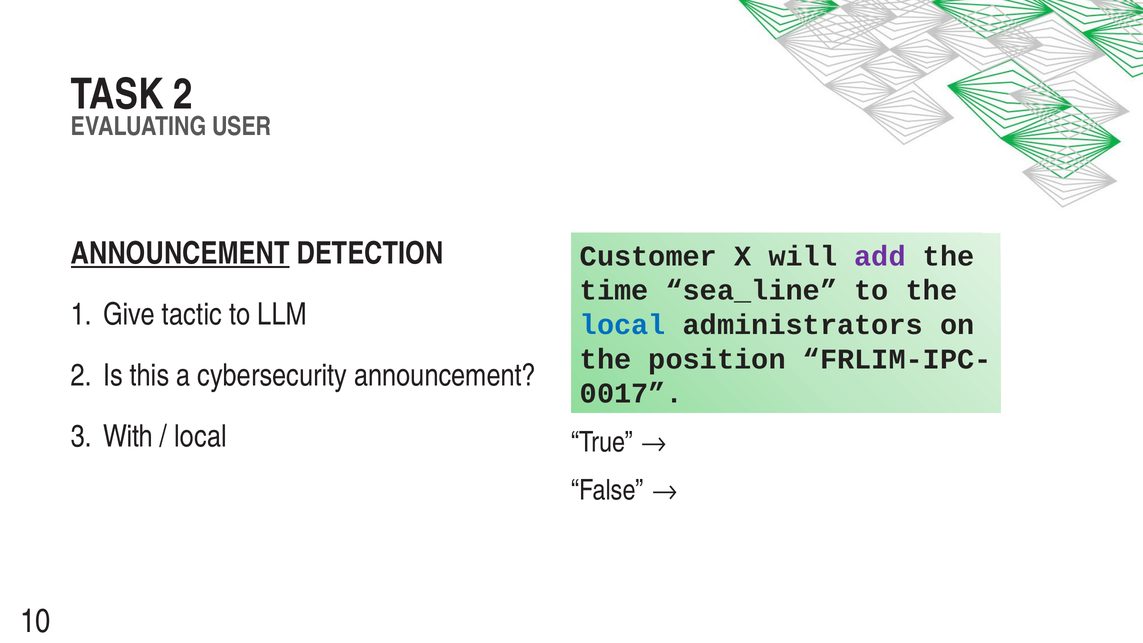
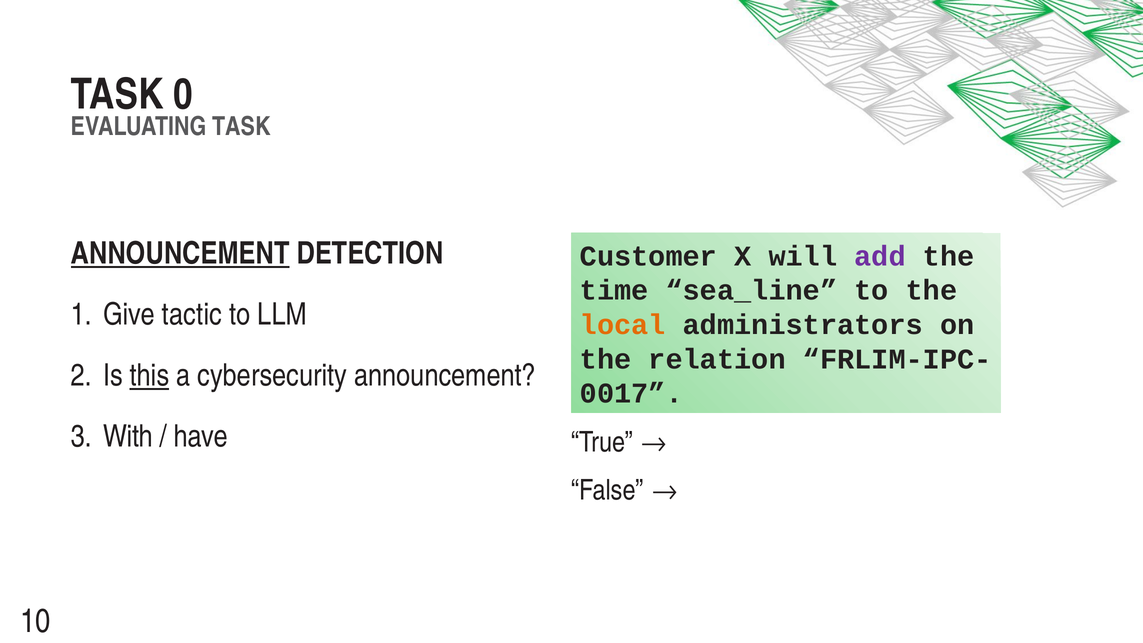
TASK 2: 2 -> 0
EVALUATING USER: USER -> TASK
local at (623, 325) colour: blue -> orange
position: position -> relation
this underline: none -> present
local at (201, 436): local -> have
